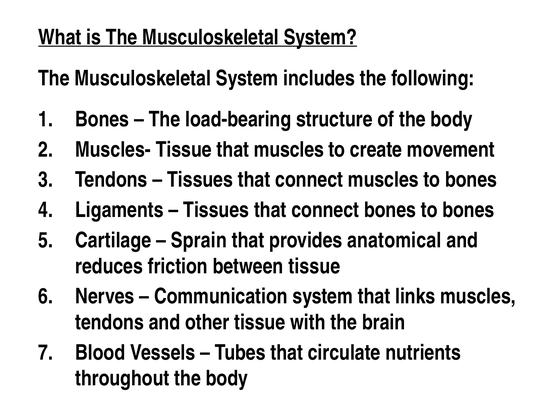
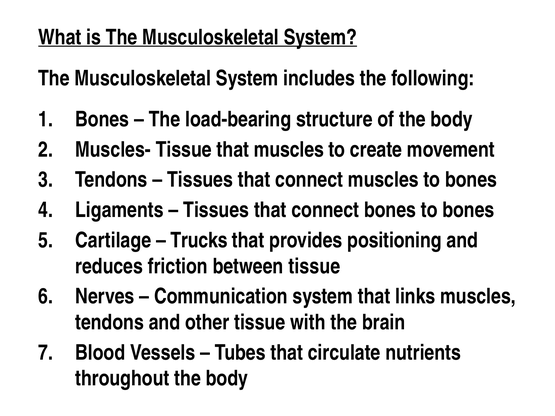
Sprain: Sprain -> Trucks
anatomical: anatomical -> positioning
